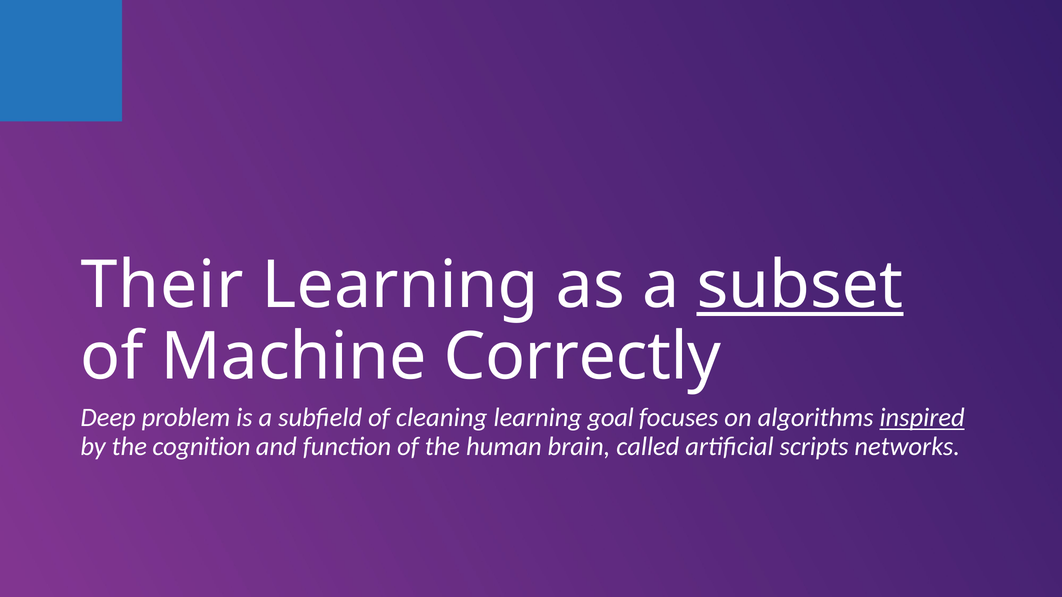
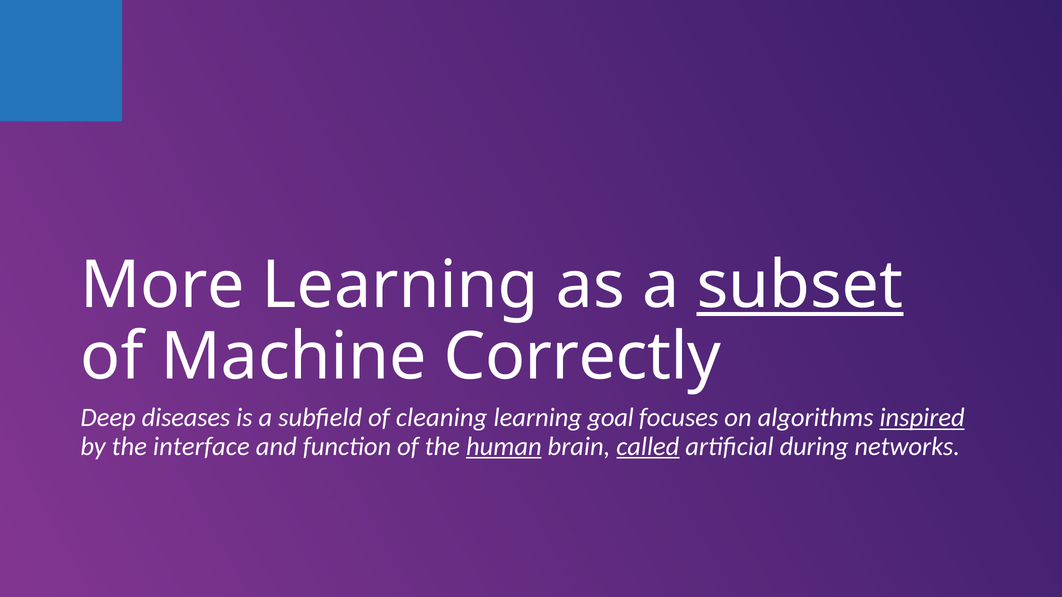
Their: Their -> More
problem: problem -> diseases
cognition: cognition -> interface
human underline: none -> present
called underline: none -> present
scripts: scripts -> during
